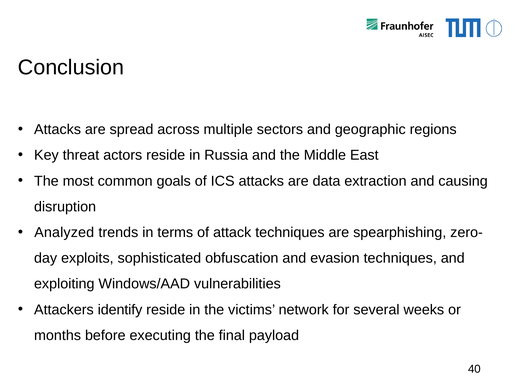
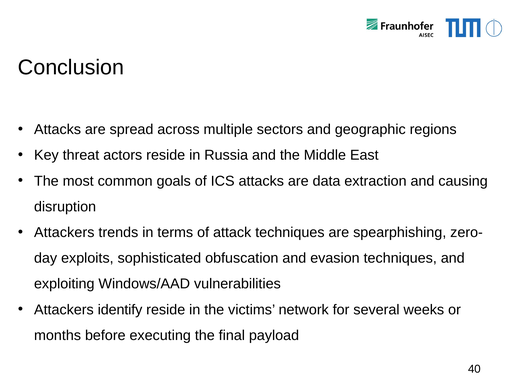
Analyzed at (64, 233): Analyzed -> Attackers
